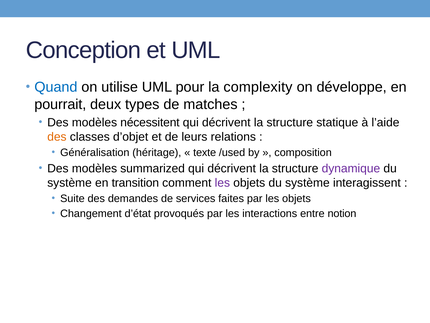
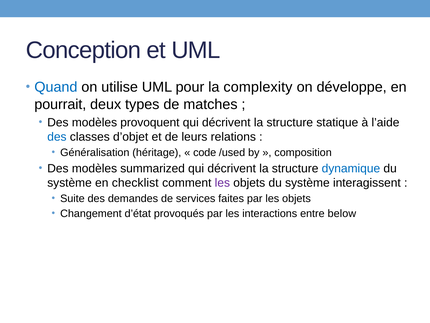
nécessitent: nécessitent -> provoquent
des at (57, 137) colour: orange -> blue
texte: texte -> code
dynamique colour: purple -> blue
transition: transition -> checklist
notion: notion -> below
